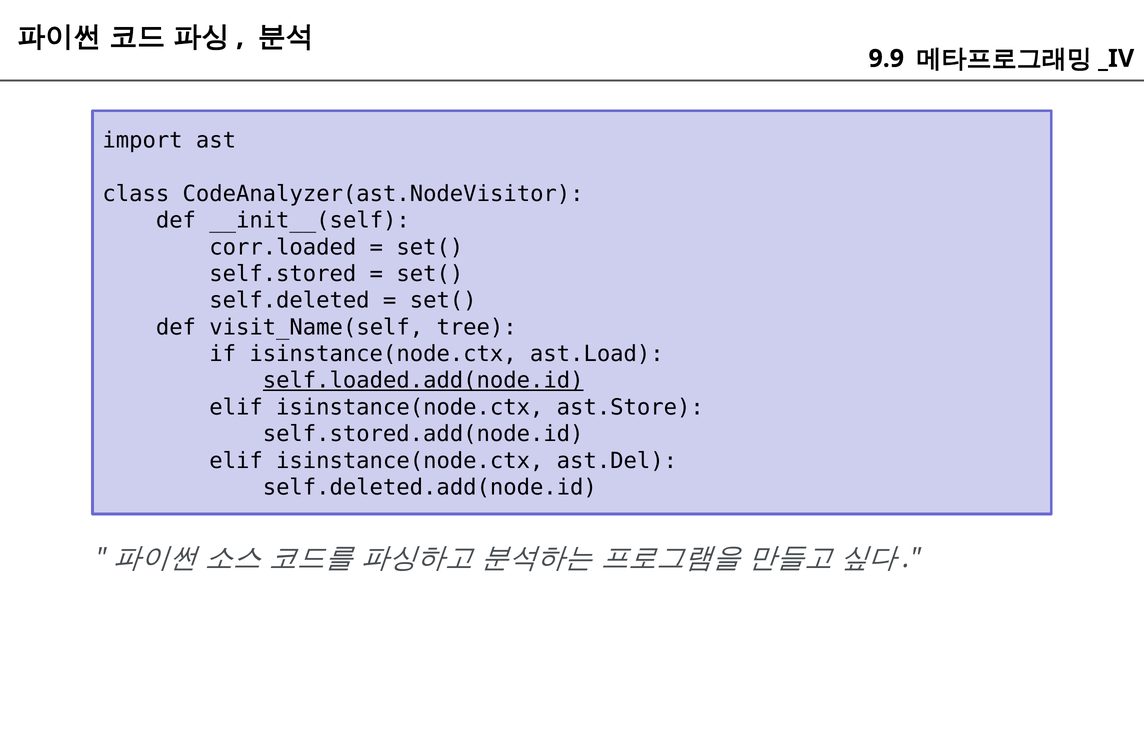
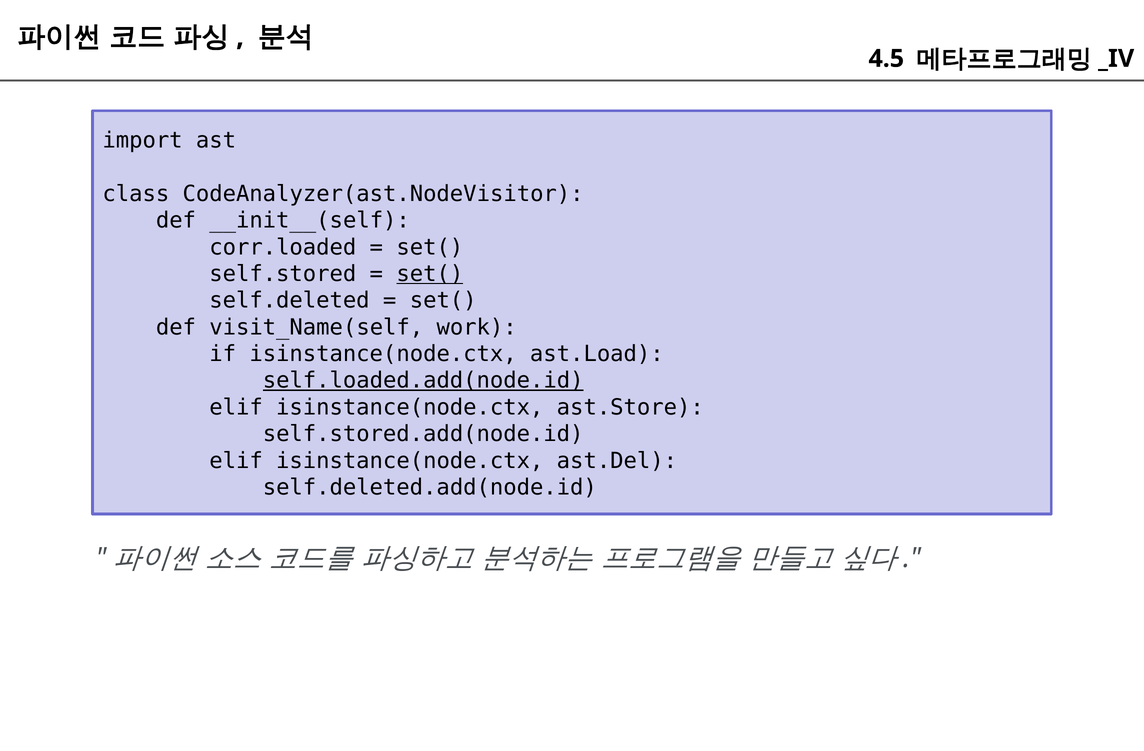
9.9: 9.9 -> 4.5
set( at (430, 274) underline: none -> present
tree: tree -> work
